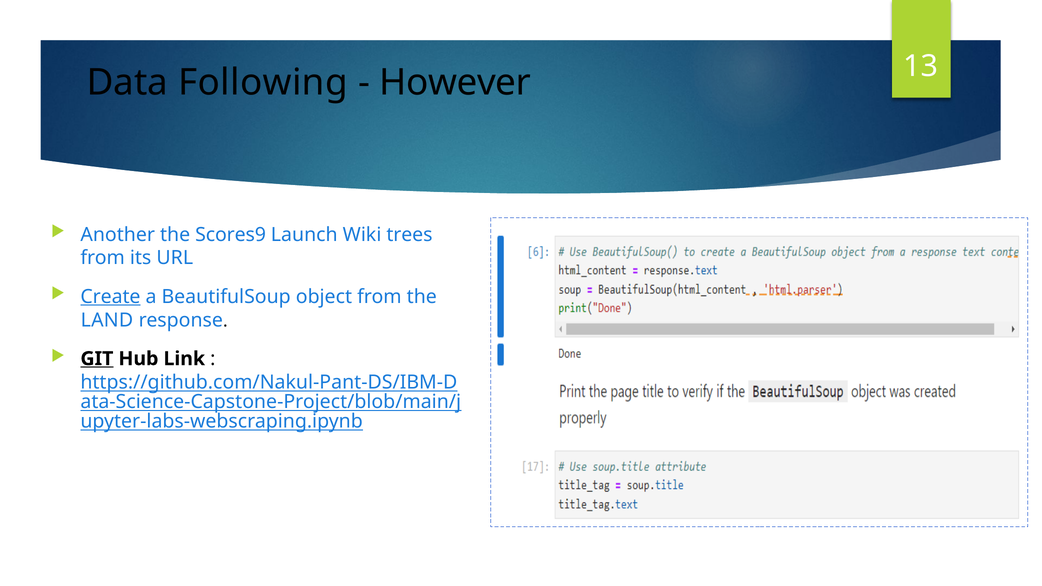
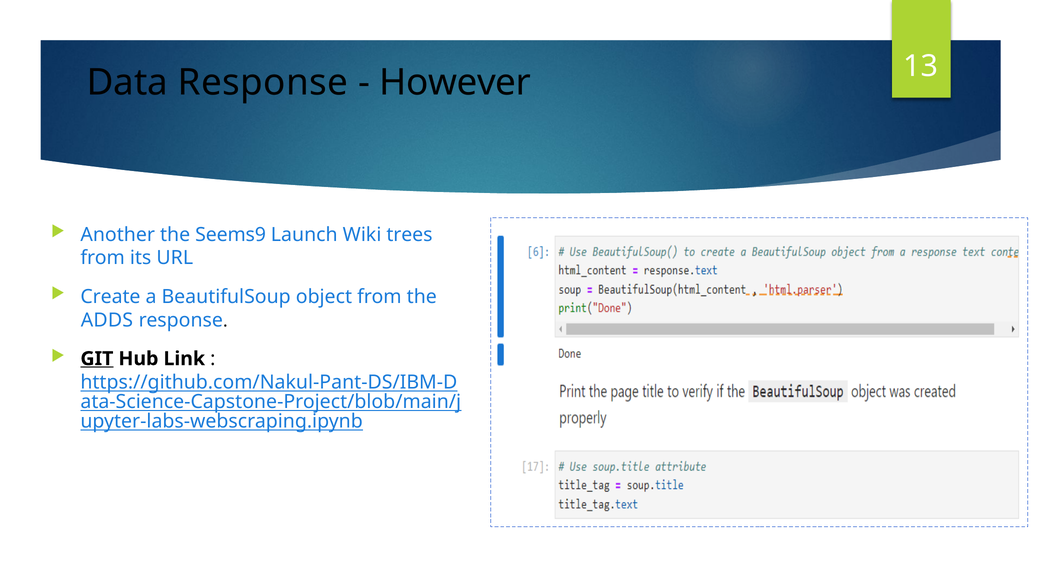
Data Following: Following -> Response
Scores9: Scores9 -> Seems9
Create underline: present -> none
LAND: LAND -> ADDS
